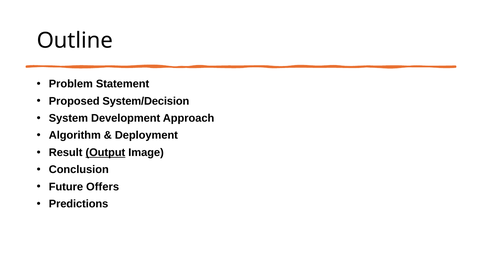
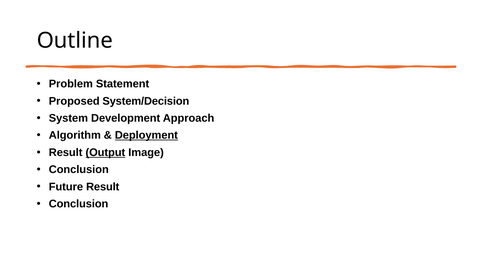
Deployment at (146, 135) underline: none -> present
Future Offers: Offers -> Result
Predictions at (79, 204): Predictions -> Conclusion
